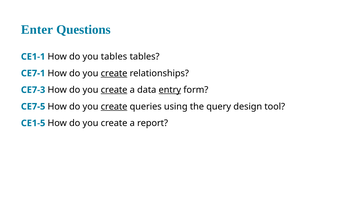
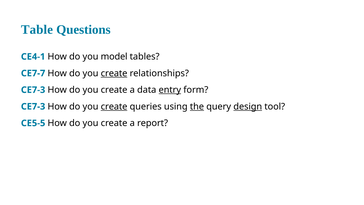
Enter: Enter -> Table
1-1: 1-1 -> 4-1
you tables: tables -> model
7-1: 7-1 -> 7-7
create at (114, 90) underline: present -> none
7-5 at (39, 106): 7-5 -> 7-3
the underline: none -> present
design underline: none -> present
1-5: 1-5 -> 5-5
